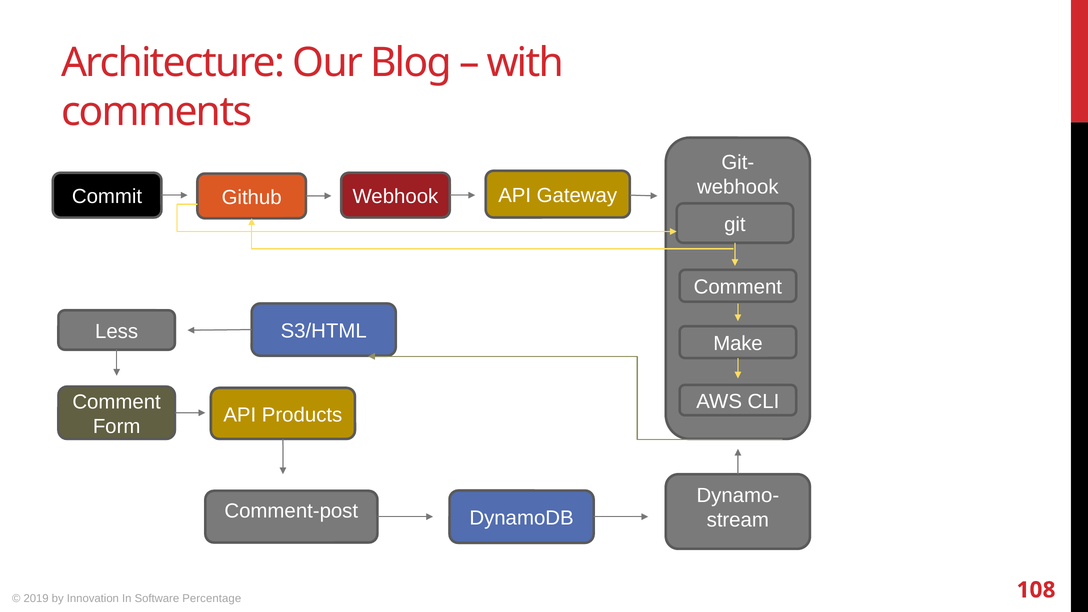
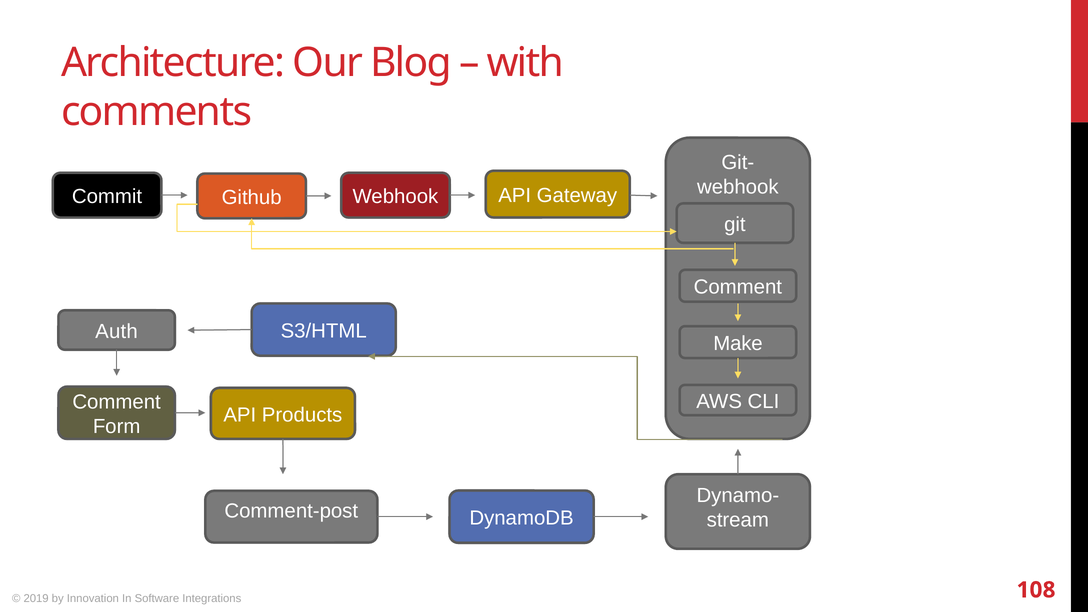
Less: Less -> Auth
Percentage: Percentage -> Integrations
